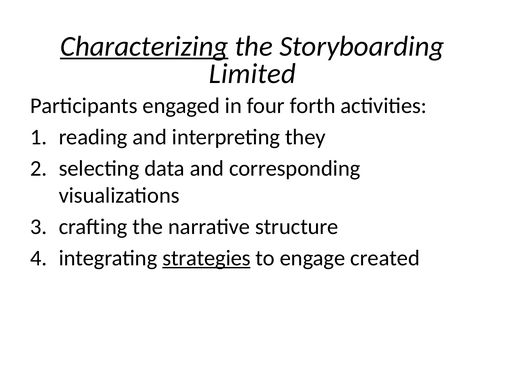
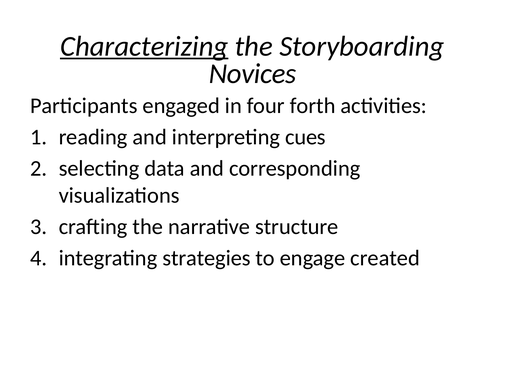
Limited: Limited -> Novices
they: they -> cues
strategies underline: present -> none
